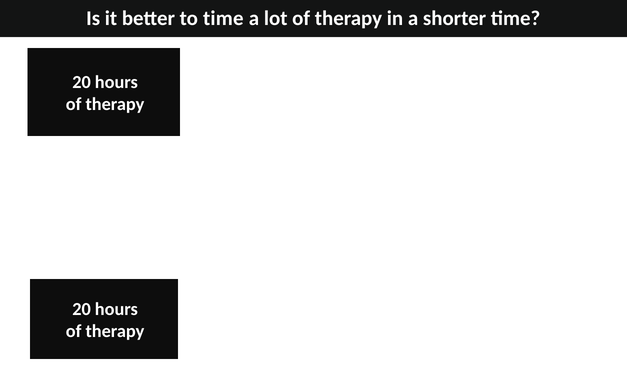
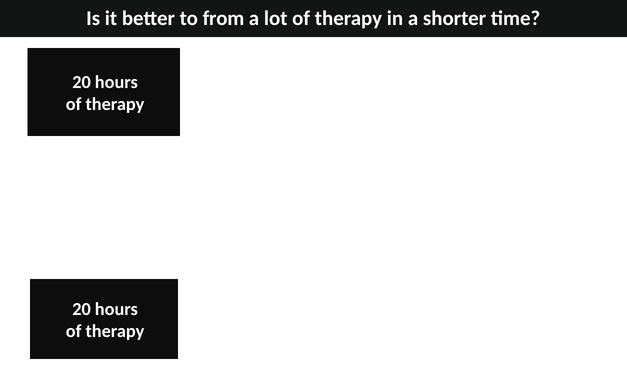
to time: time -> from
